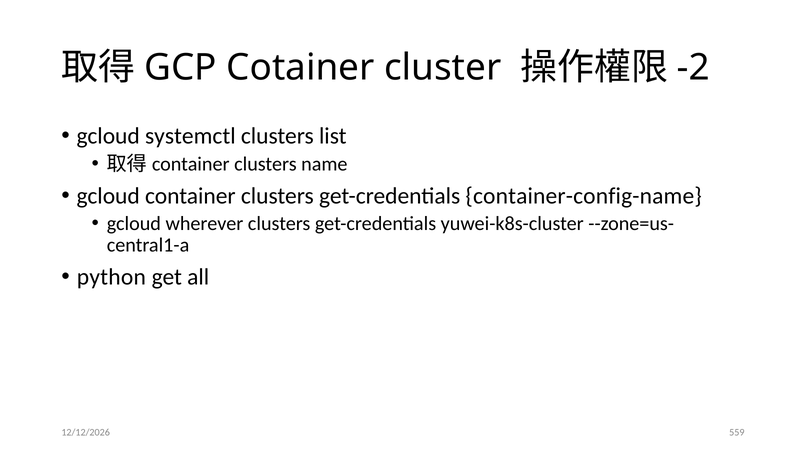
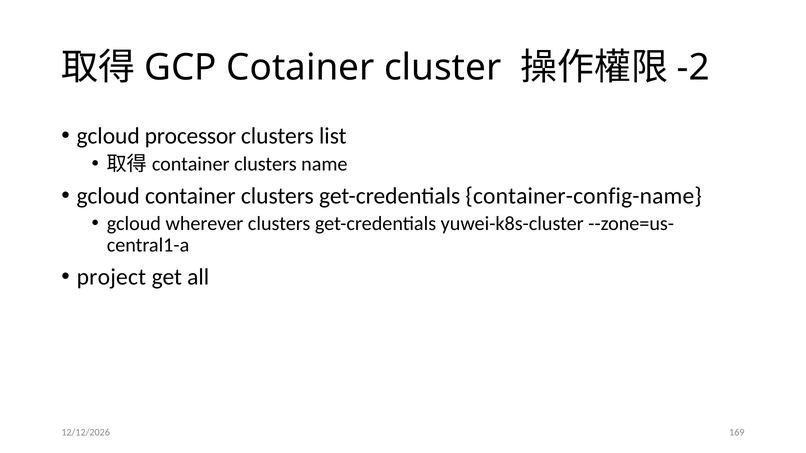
systemctl: systemctl -> processor
python: python -> project
559: 559 -> 169
